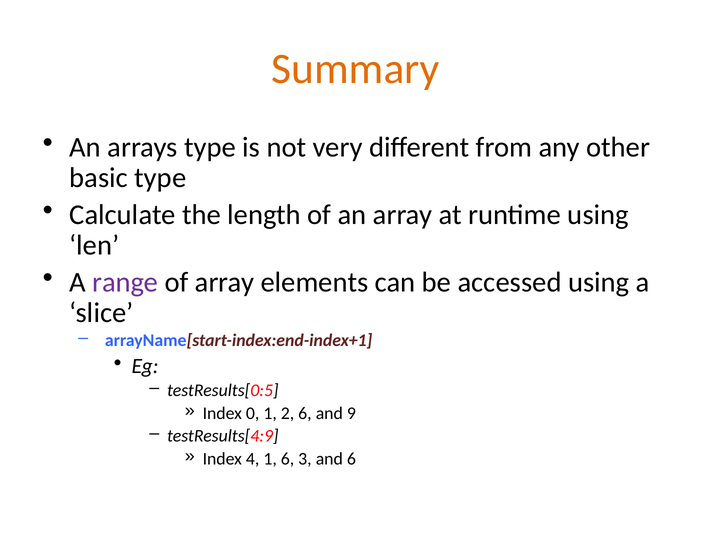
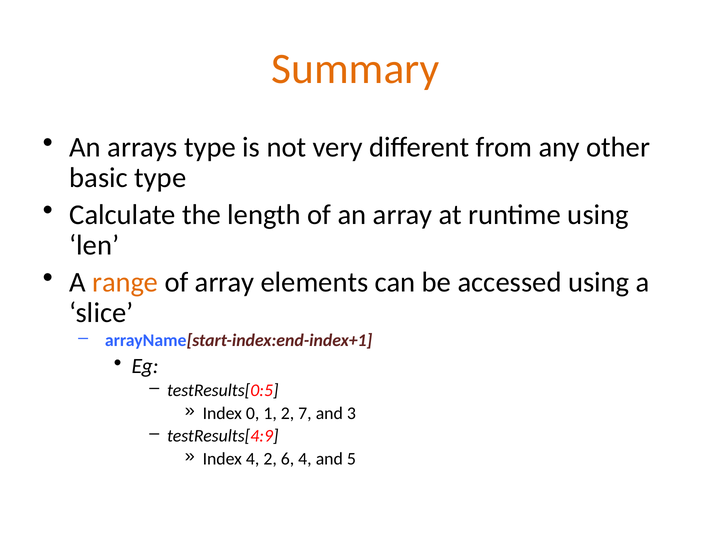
range colour: purple -> orange
2 6: 6 -> 7
9: 9 -> 3
4 1: 1 -> 2
6 3: 3 -> 4
and 6: 6 -> 5
